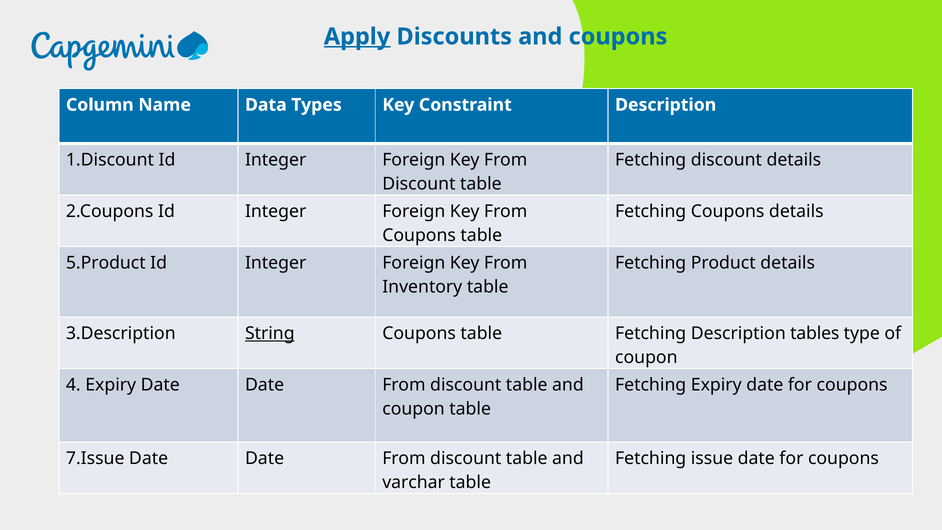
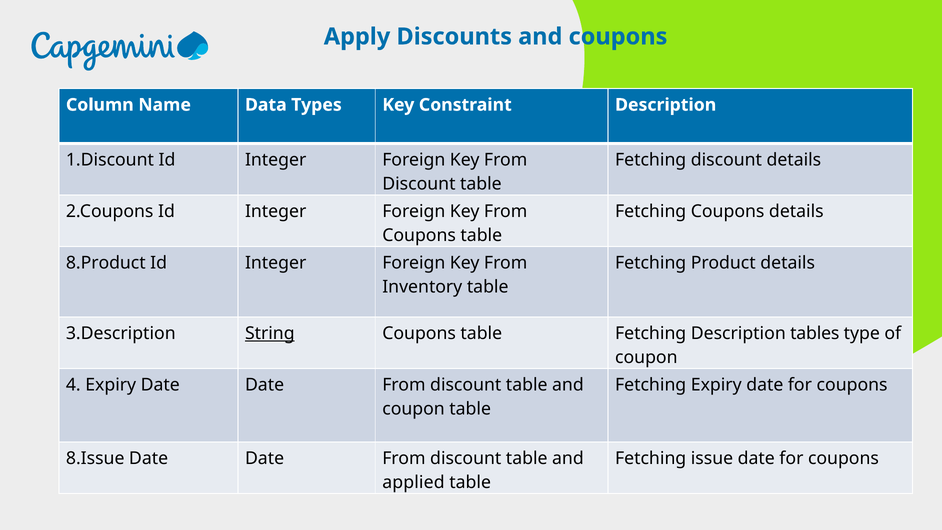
Apply underline: present -> none
5.Product: 5.Product -> 8.Product
7.Issue: 7.Issue -> 8.Issue
varchar: varchar -> applied
